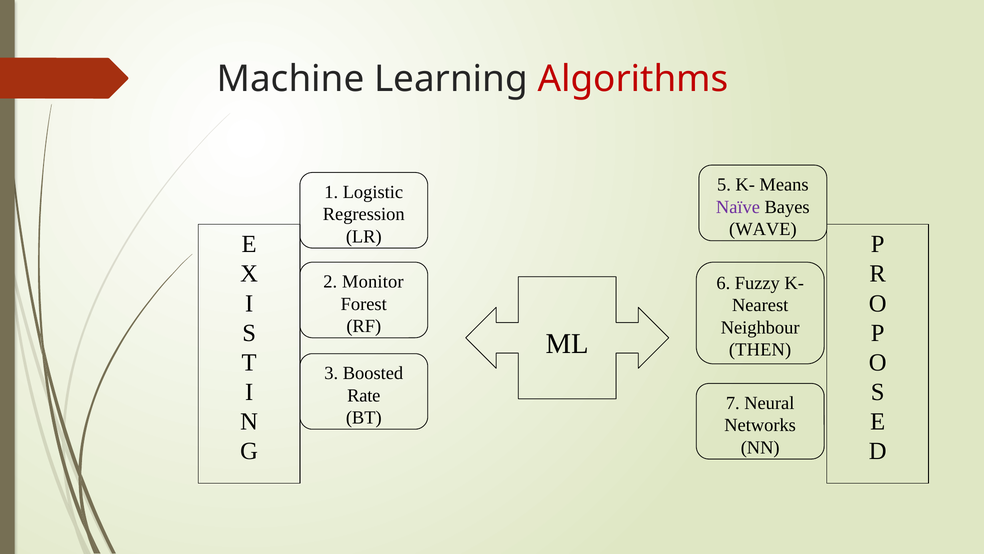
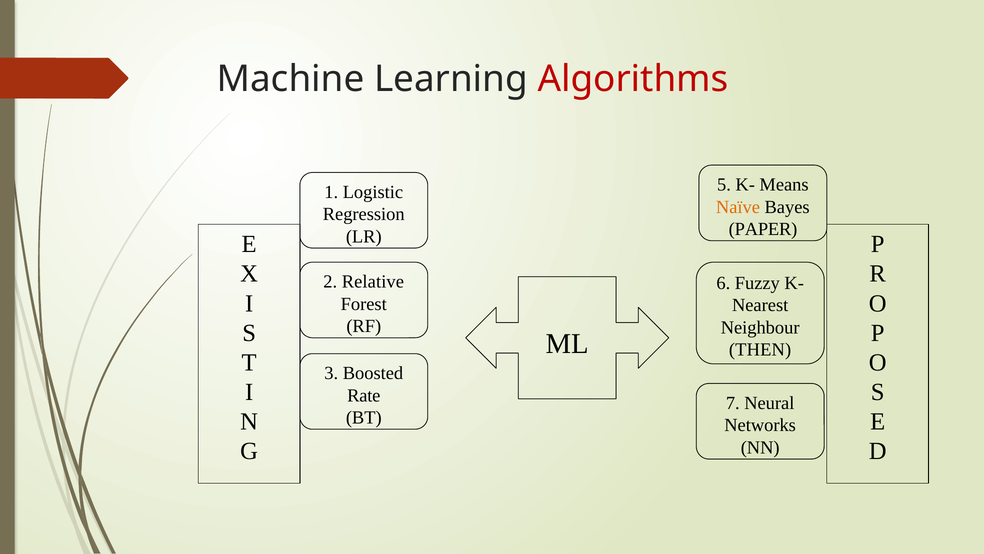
Naïve colour: purple -> orange
WAVE: WAVE -> PAPER
Monitor: Monitor -> Relative
